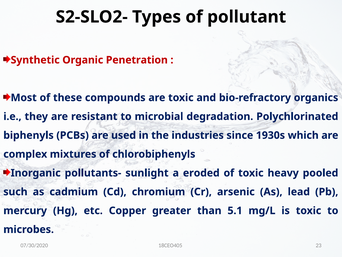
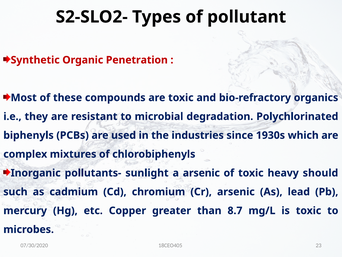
a eroded: eroded -> arsenic
pooled: pooled -> should
5.1: 5.1 -> 8.7
